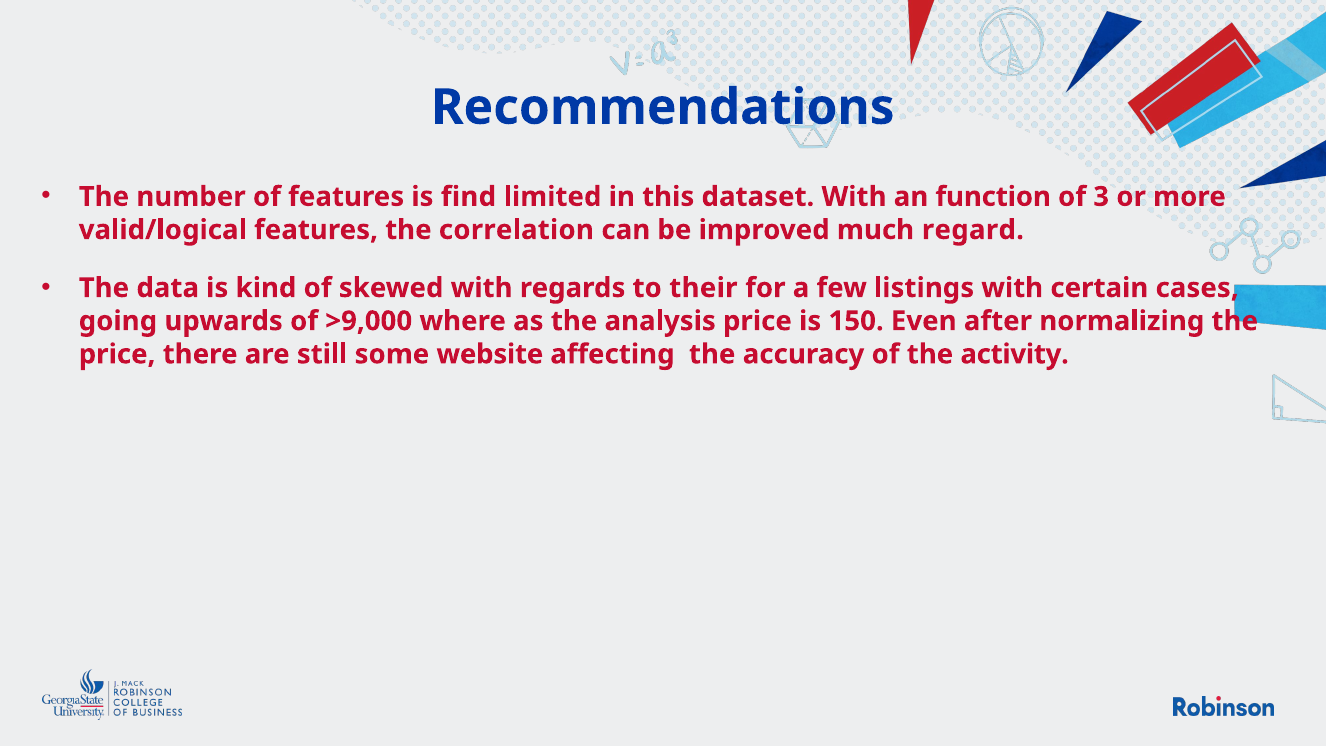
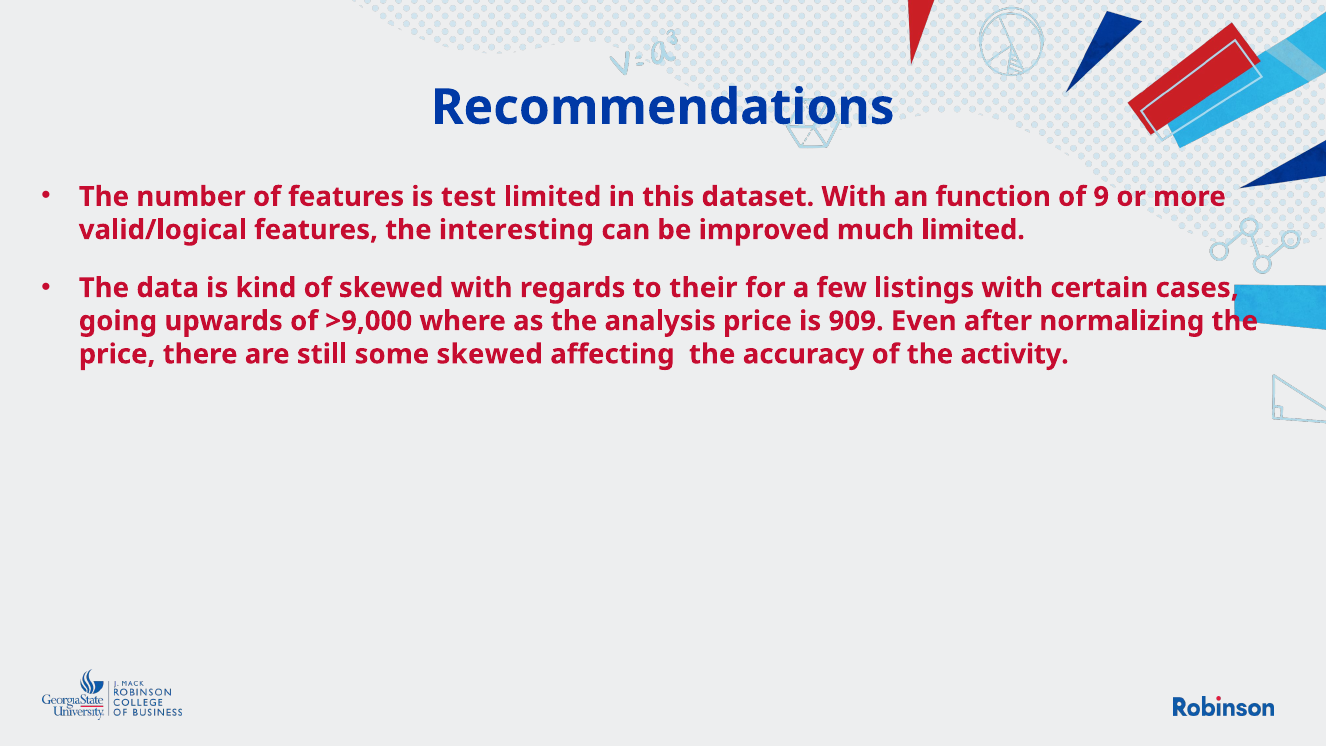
find: find -> test
3: 3 -> 9
correlation: correlation -> interesting
much regard: regard -> limited
150: 150 -> 909
some website: website -> skewed
